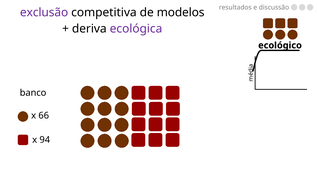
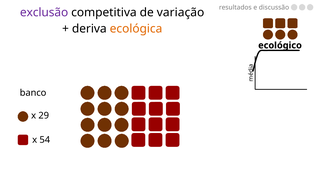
modelos: modelos -> variação
ecológica colour: purple -> orange
66: 66 -> 29
94: 94 -> 54
